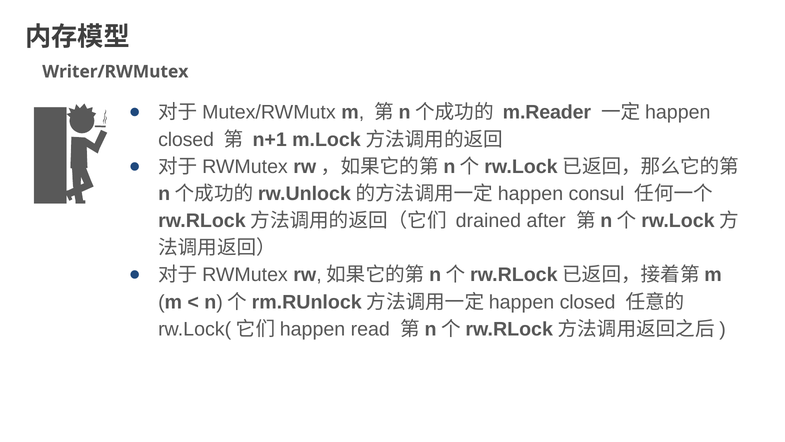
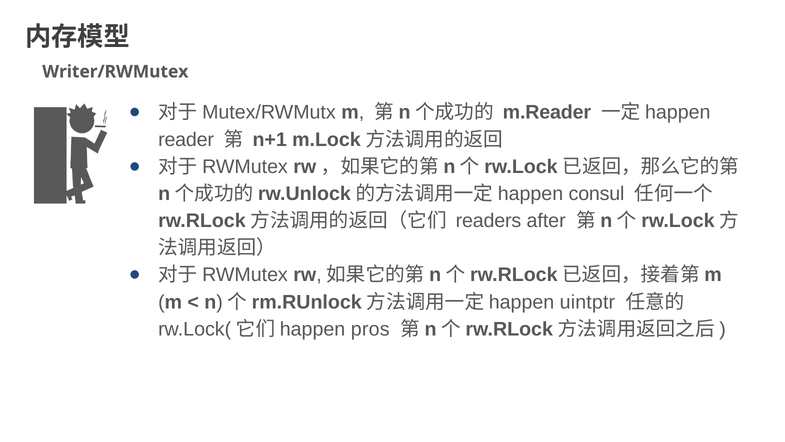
closed at (186, 139): closed -> reader
drained: drained -> readers
closed at (588, 302): closed -> uintptr
read: read -> pros
